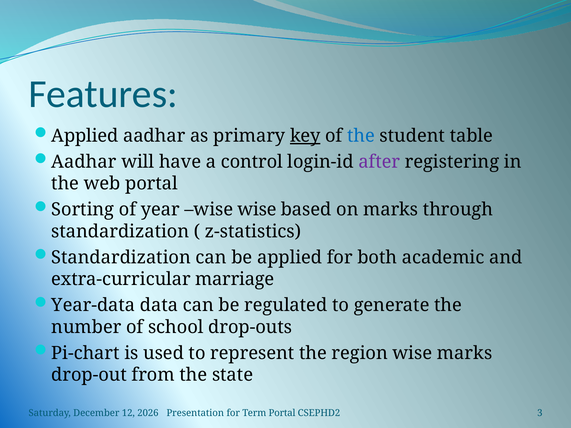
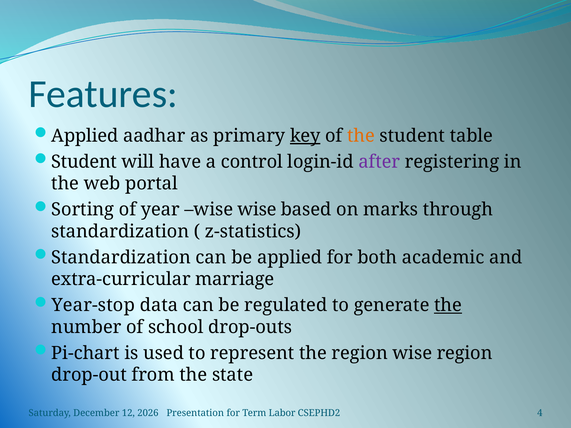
the at (361, 136) colour: blue -> orange
Aadhar at (84, 162): Aadhar -> Student
Year-data: Year-data -> Year-stop
the at (448, 305) underline: none -> present
wise marks: marks -> region
Term Portal: Portal -> Labor
3: 3 -> 4
